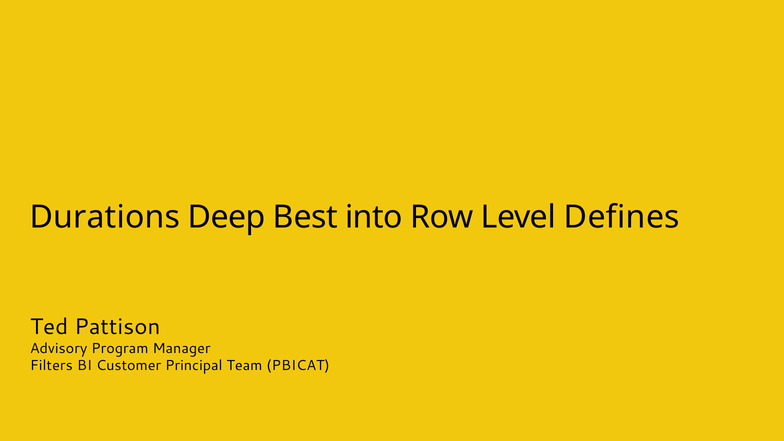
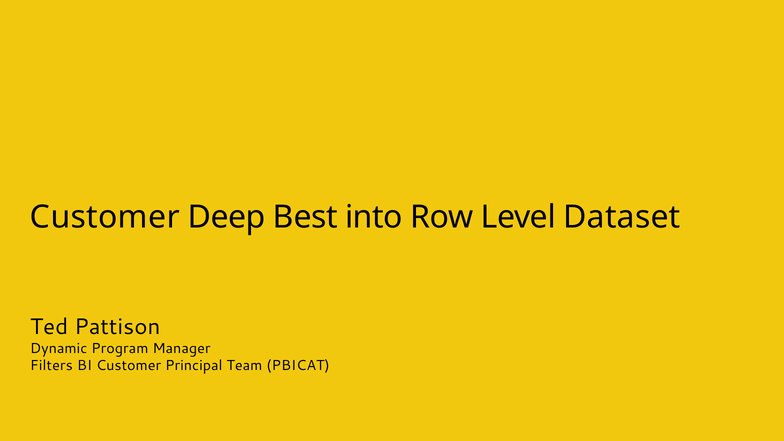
Durations at (105, 217): Durations -> Customer
Defines: Defines -> Dataset
Advisory: Advisory -> Dynamic
